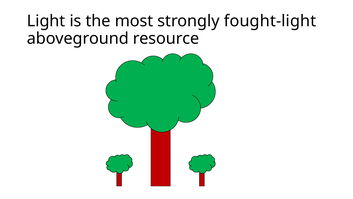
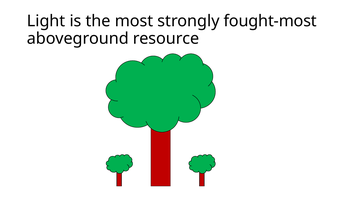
fought-light: fought-light -> fought-most
